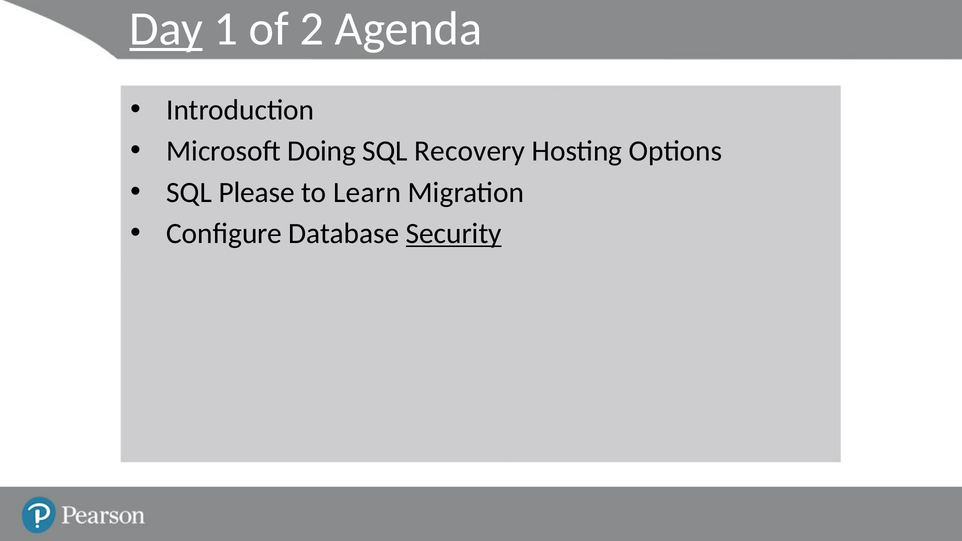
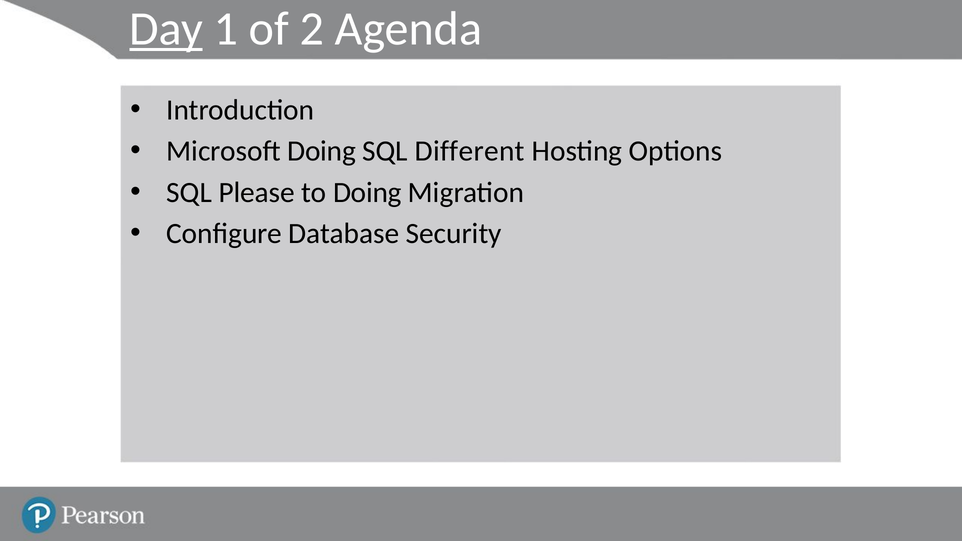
Recovery: Recovery -> Different
to Learn: Learn -> Doing
Security underline: present -> none
